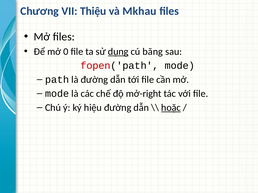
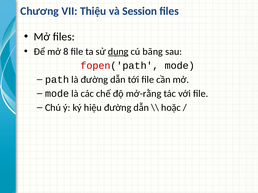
Mkhau: Mkhau -> Session
0: 0 -> 8
mở-right: mở-right -> mở-rằng
hoặc underline: present -> none
